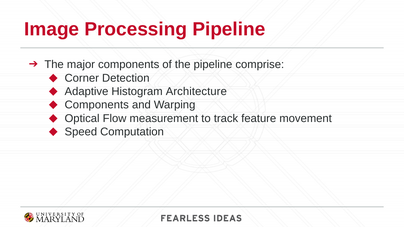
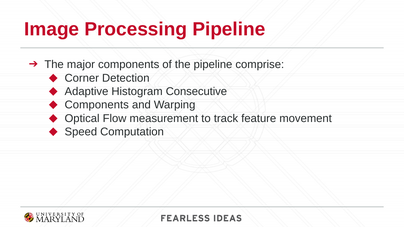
Architecture: Architecture -> Consecutive
